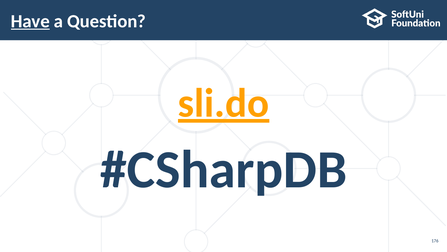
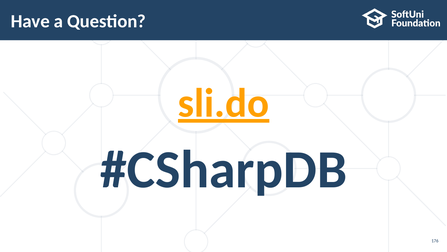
Have underline: present -> none
